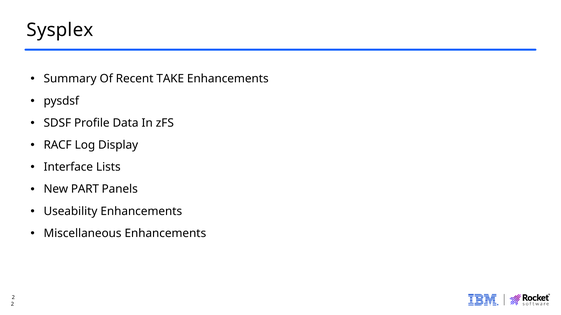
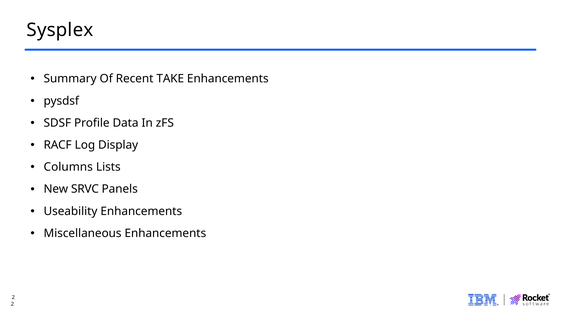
Interface: Interface -> Columns
PART: PART -> SRVC
